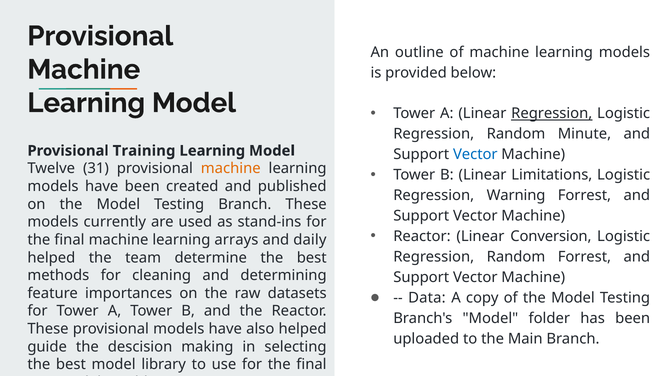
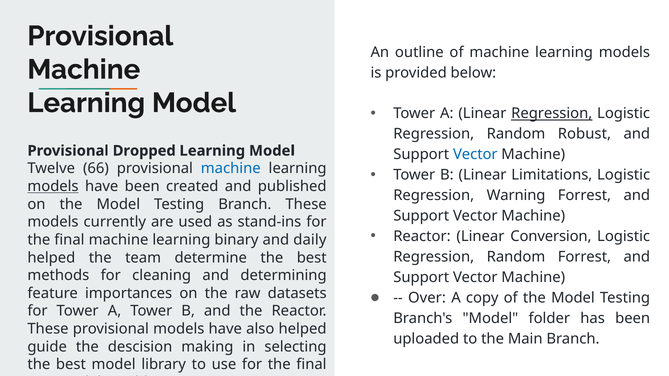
Minute: Minute -> Robust
Training: Training -> Dropped
31: 31 -> 66
machine at (231, 169) colour: orange -> blue
models at (53, 187) underline: none -> present
arrays: arrays -> binary
Data: Data -> Over
